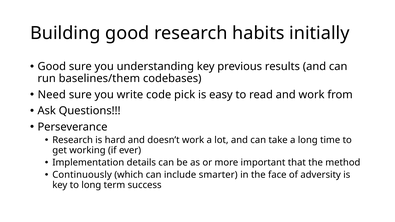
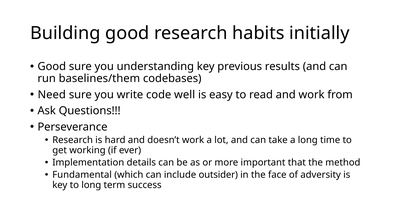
pick: pick -> well
Continuously: Continuously -> Fundamental
smarter: smarter -> outsider
